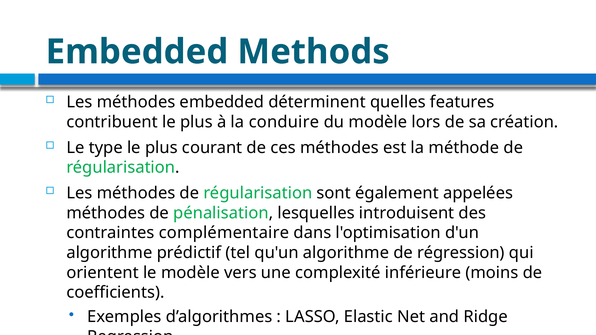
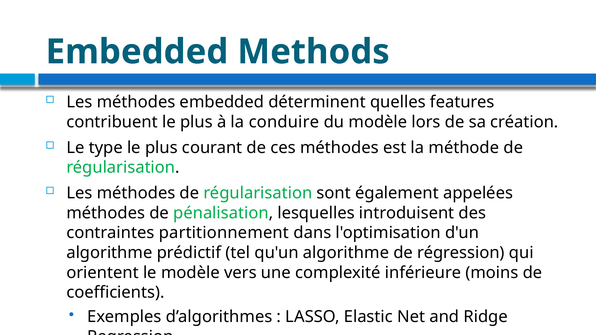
complémentaire: complémentaire -> partitionnement
